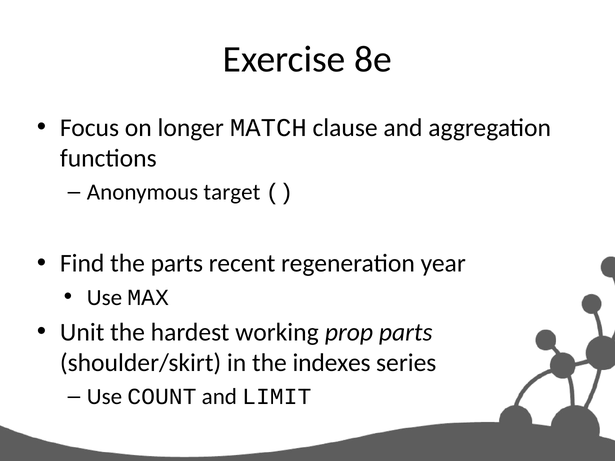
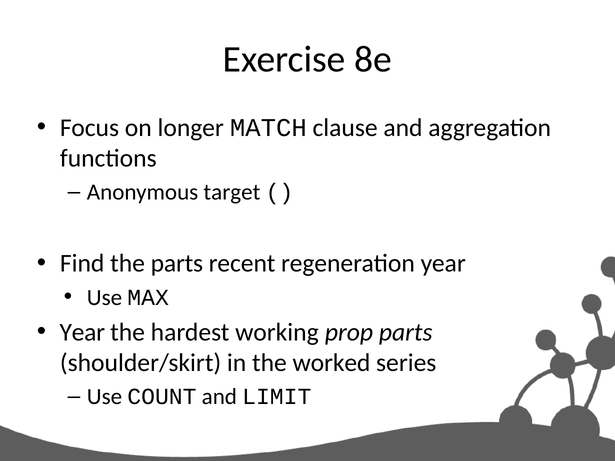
Unit at (82, 332): Unit -> Year
indexes: indexes -> worked
